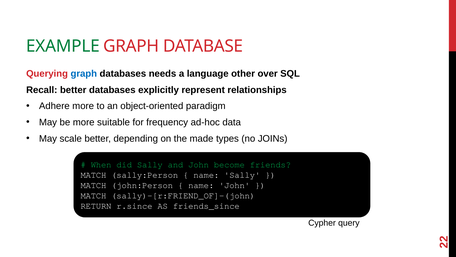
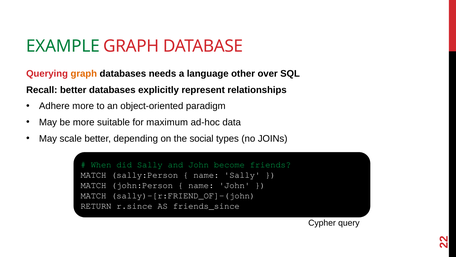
graph at (84, 74) colour: blue -> orange
frequency: frequency -> maximum
made: made -> social
